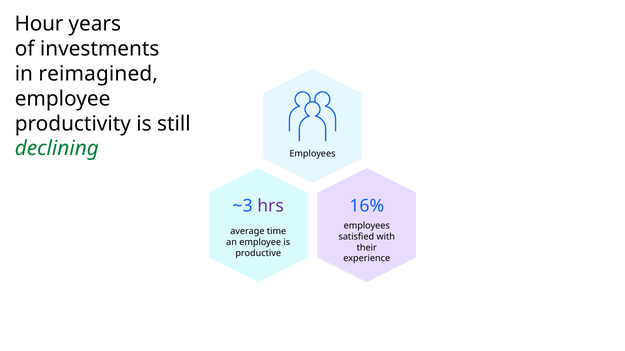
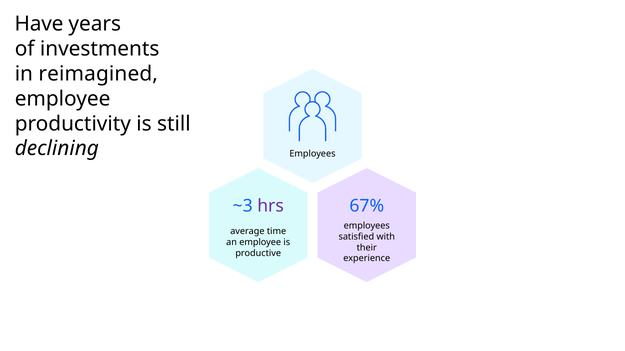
Hour: Hour -> Have
declining colour: green -> black
16%: 16% -> 67%
